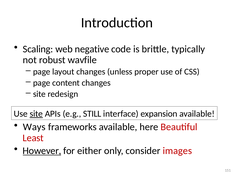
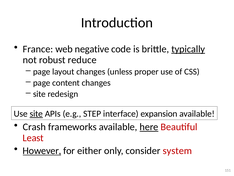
Scaling: Scaling -> France
typically underline: none -> present
wavfile: wavfile -> reduce
STILL: STILL -> STEP
Ways: Ways -> Crash
here underline: none -> present
images: images -> system
